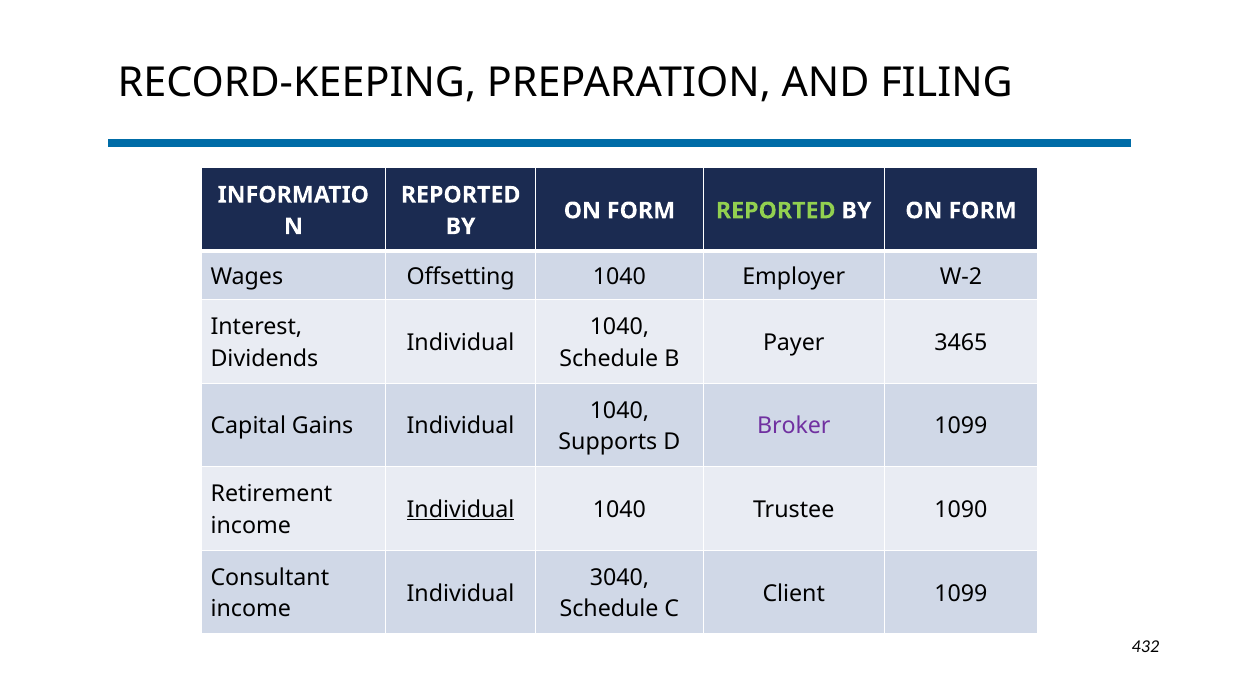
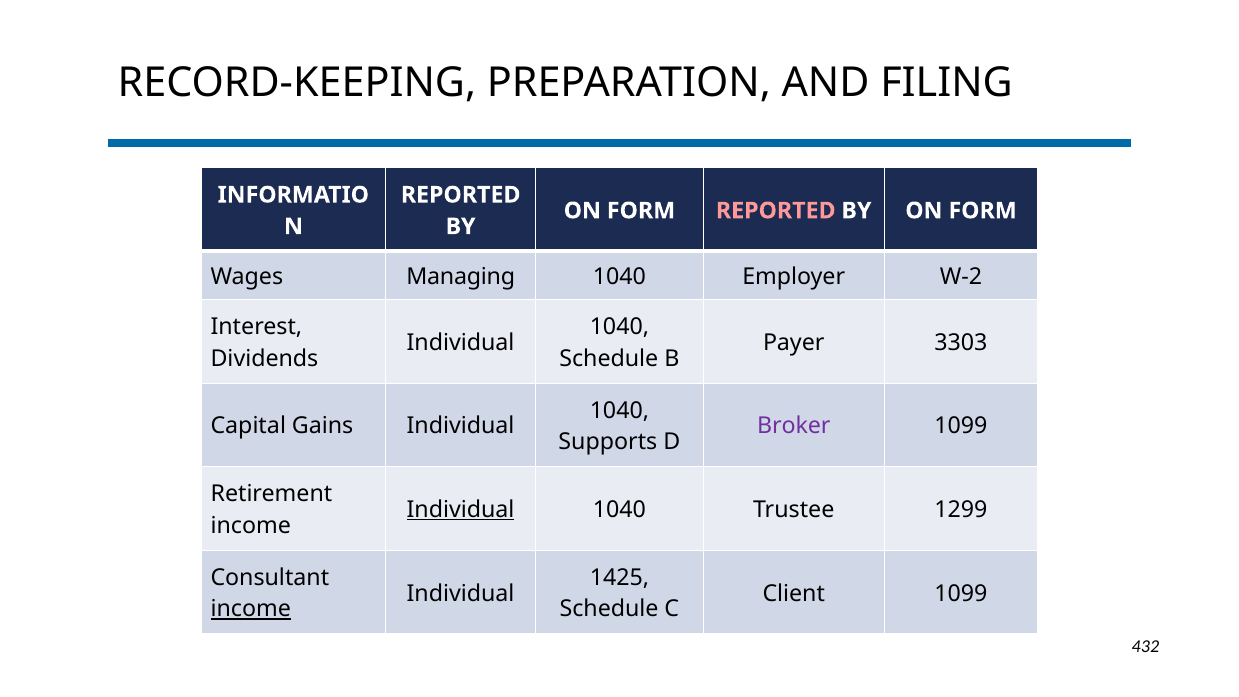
REPORTED at (776, 211) colour: light green -> pink
Offsetting: Offsetting -> Managing
3465: 3465 -> 3303
1090: 1090 -> 1299
3040: 3040 -> 1425
income at (251, 609) underline: none -> present
